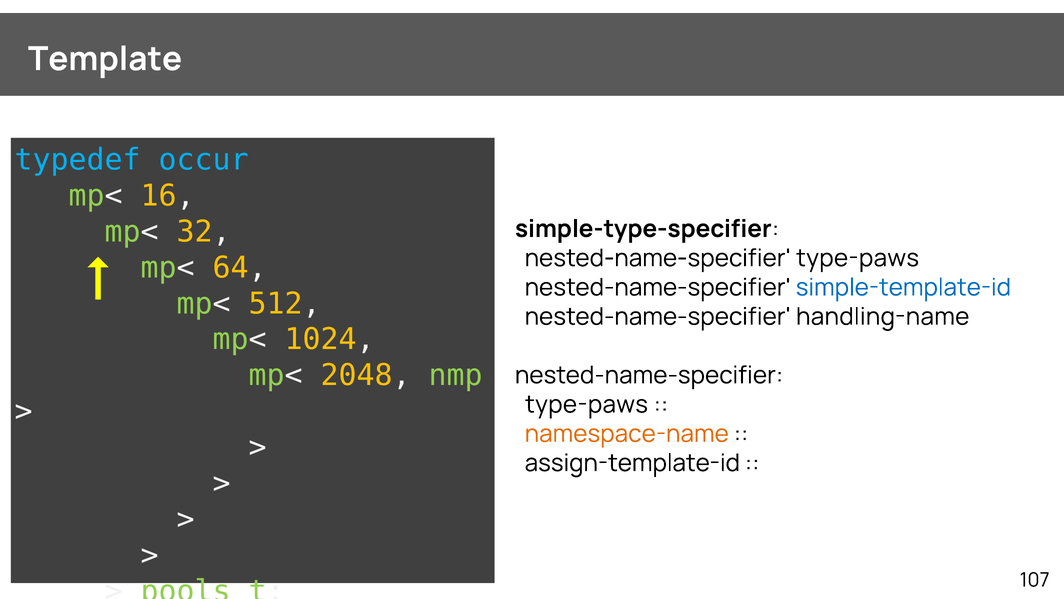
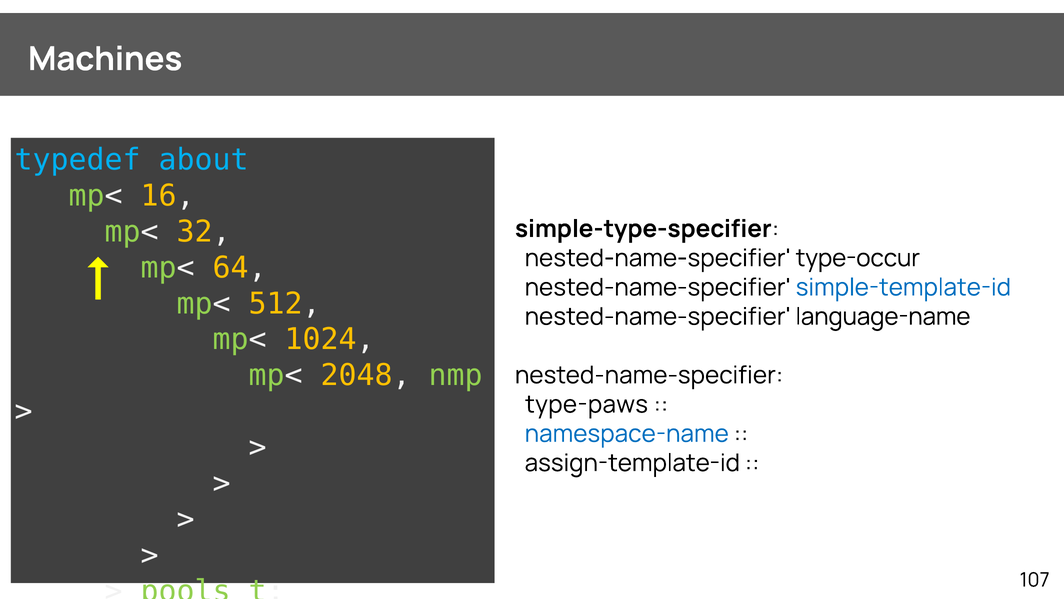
Template: Template -> Machines
occur: occur -> about
type-paws at (858, 258): type-paws -> type-occur
handling-name: handling-name -> language-name
namespace-name colour: orange -> blue
